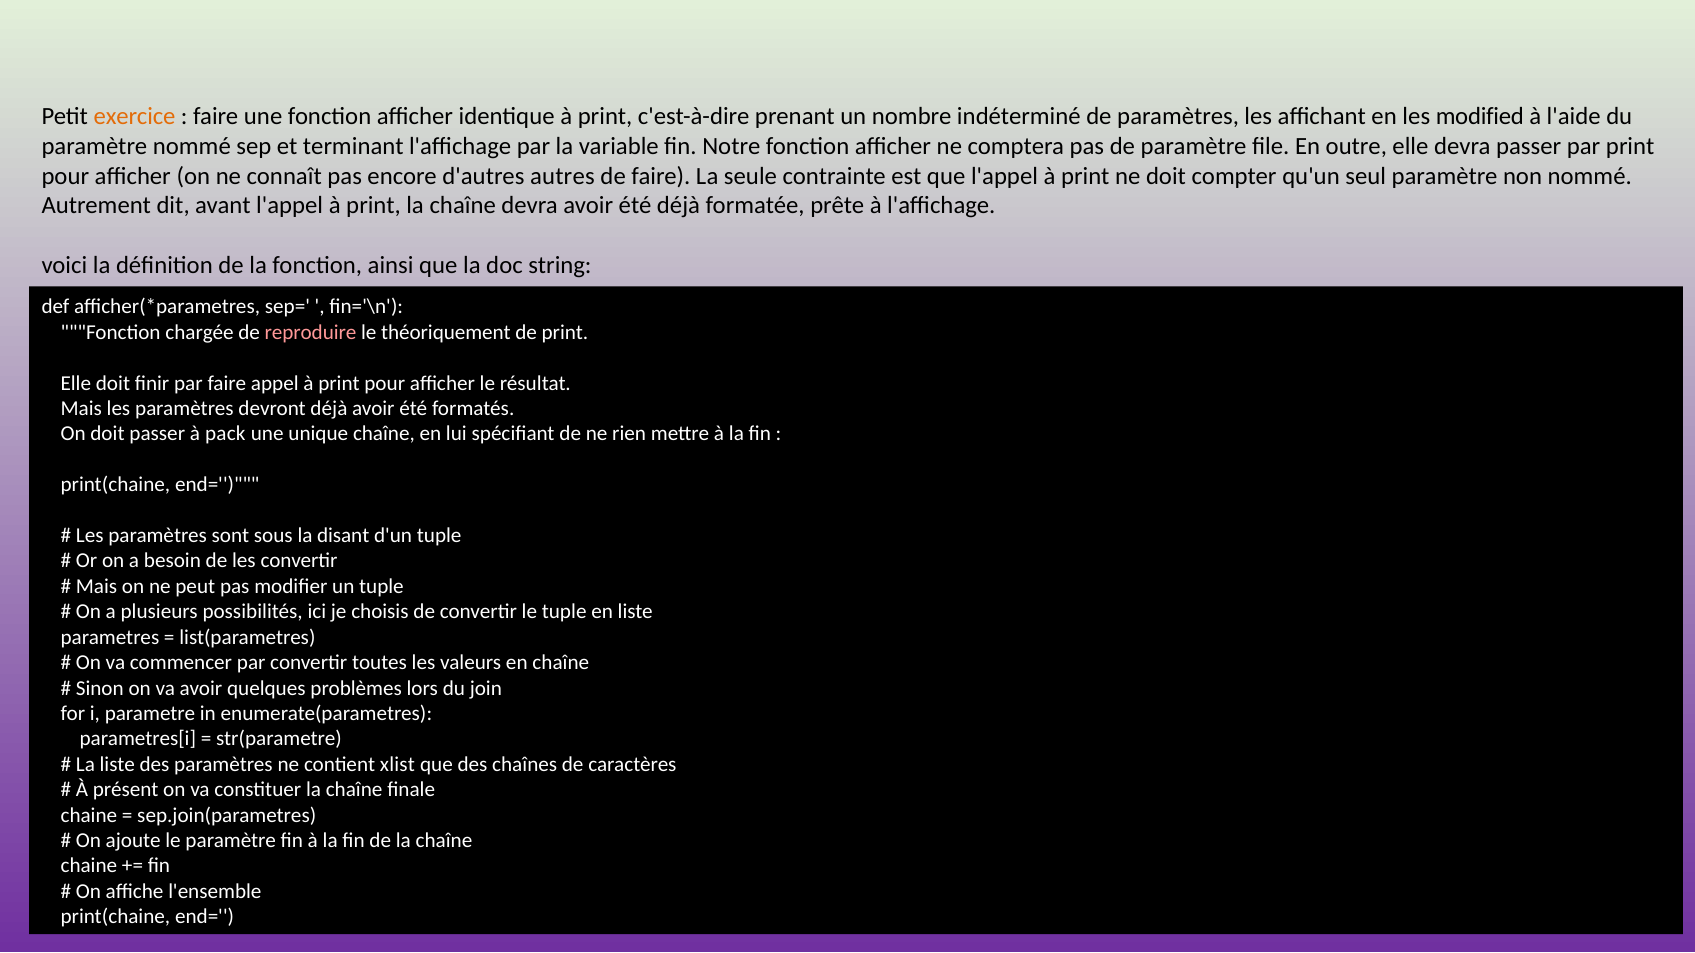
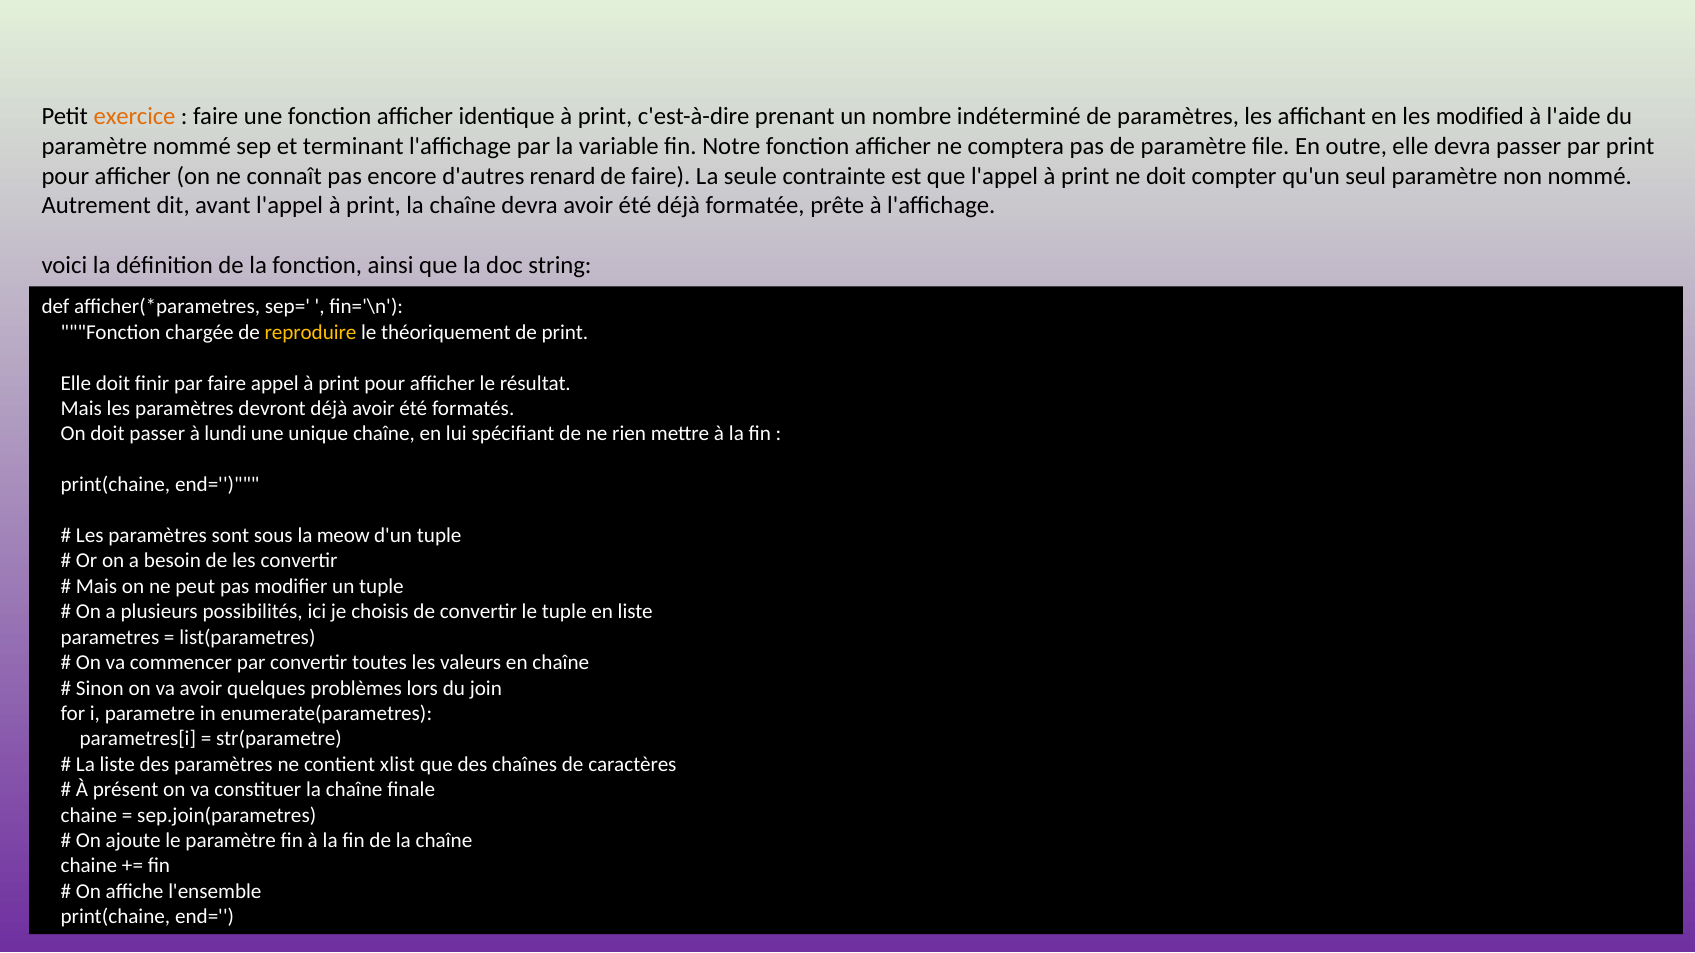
autres: autres -> renard
reproduire colour: pink -> yellow
pack: pack -> lundi
disant: disant -> meow
